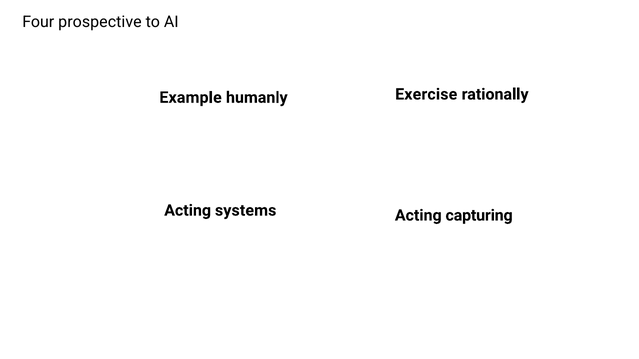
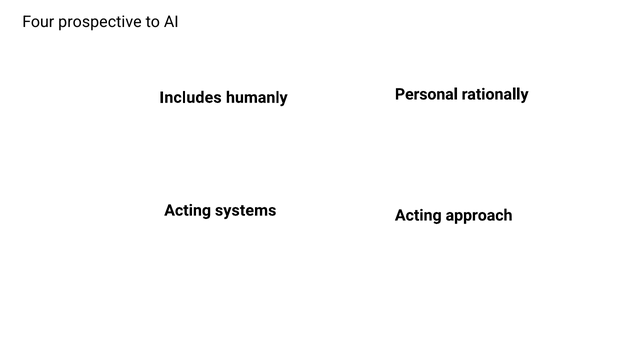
Example: Example -> Includes
Exercise: Exercise -> Personal
capturing: capturing -> approach
